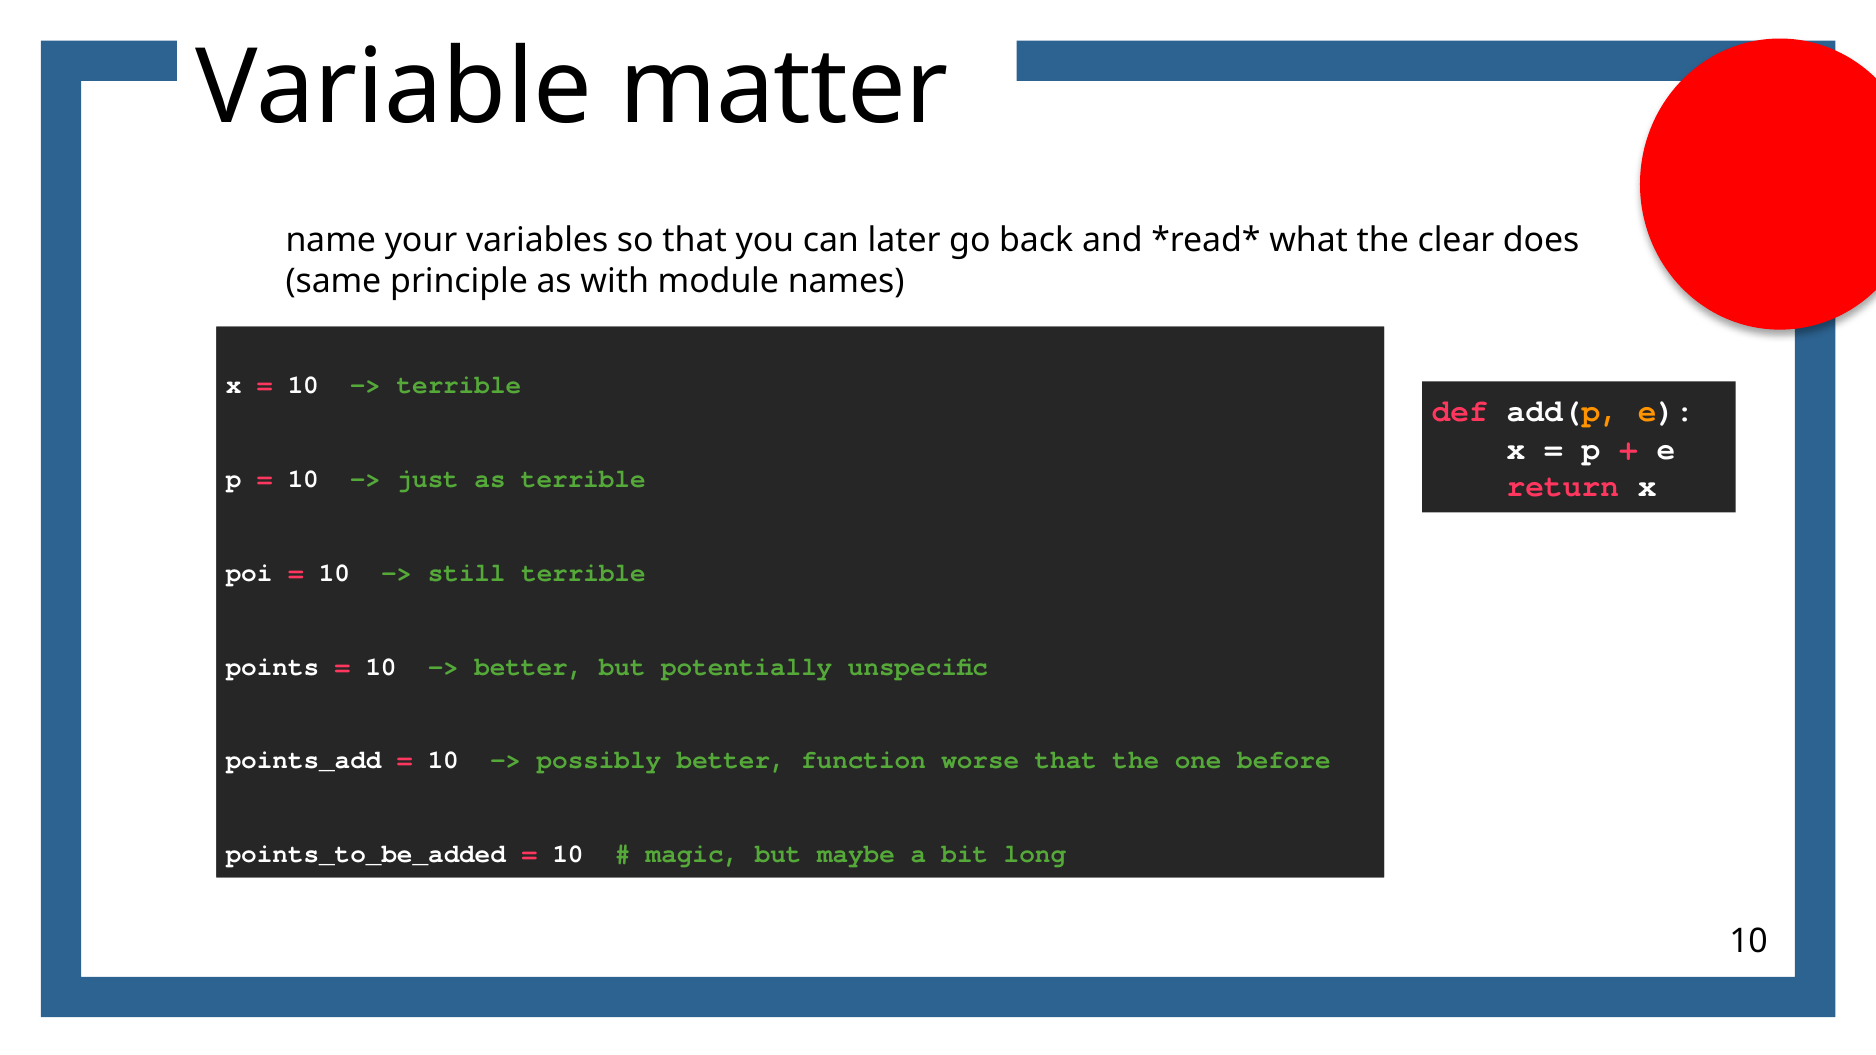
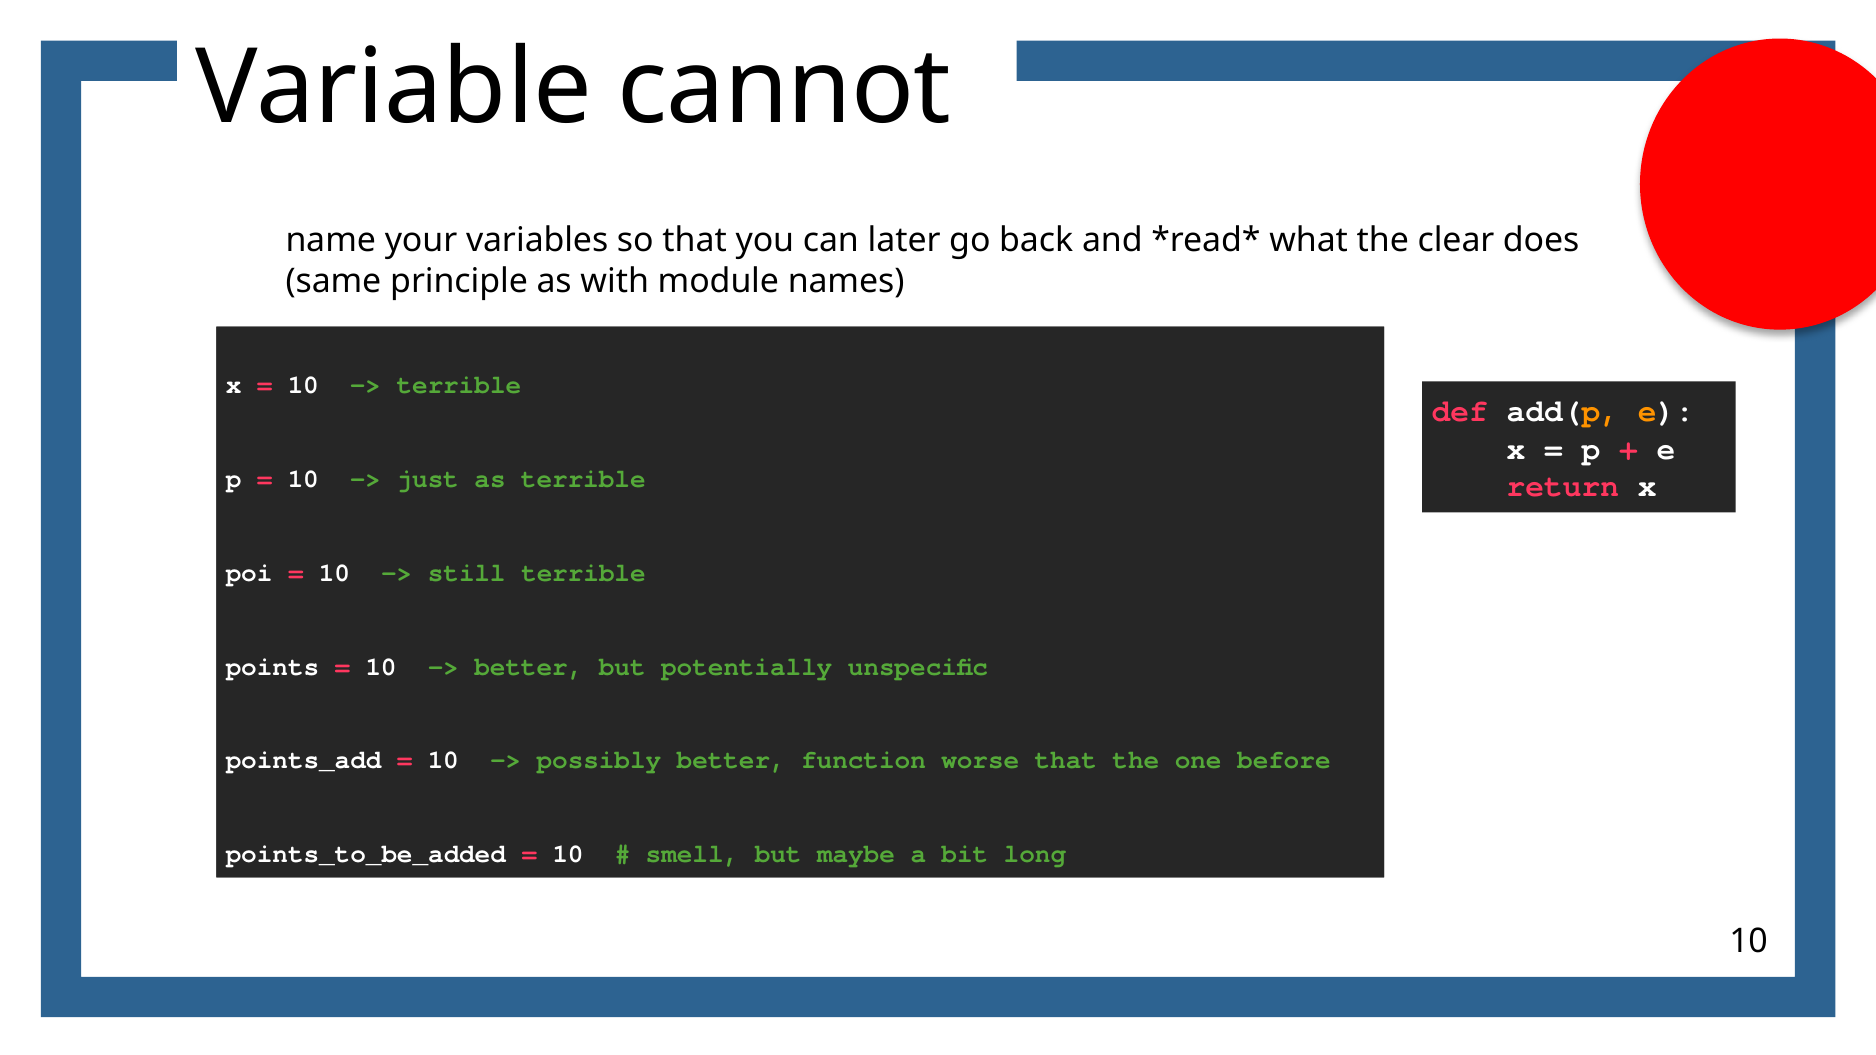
matter: matter -> cannot
magic: magic -> smell
